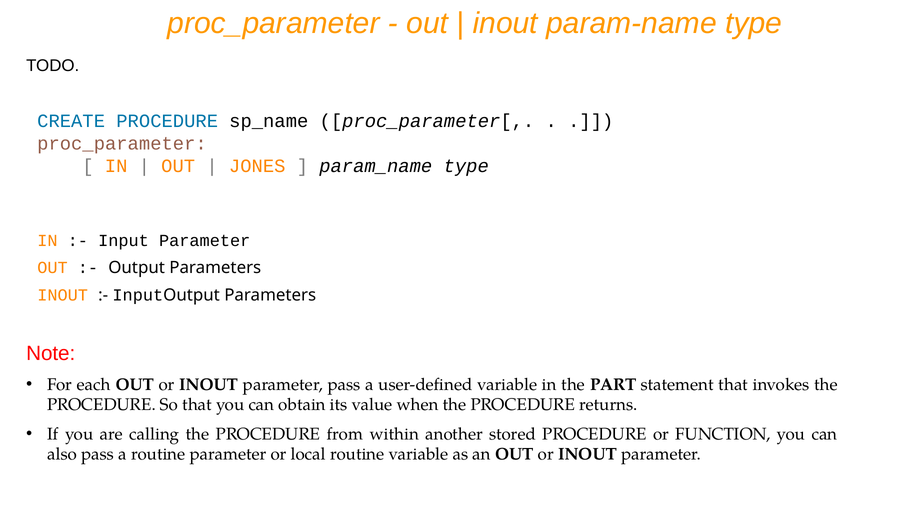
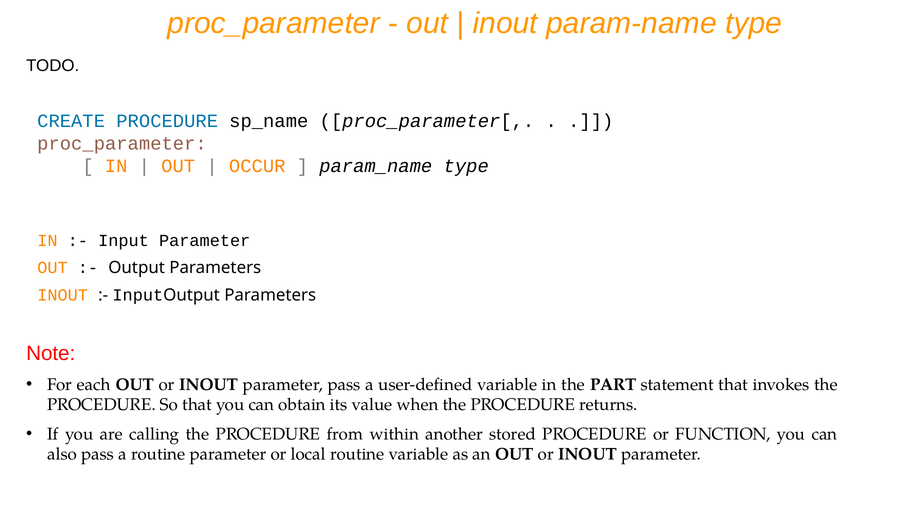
JONES: JONES -> OCCUR
